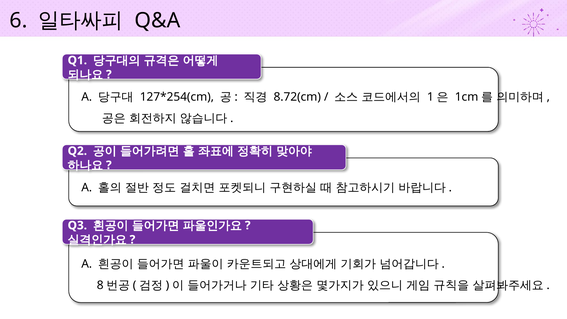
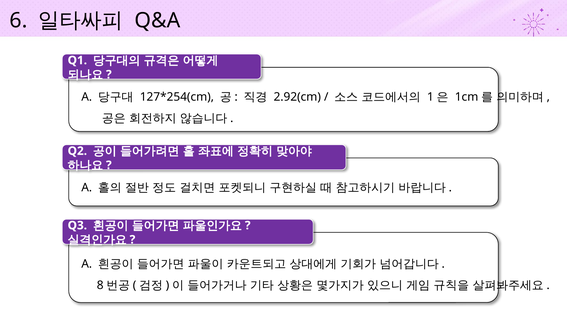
8.72(cm: 8.72(cm -> 2.92(cm
